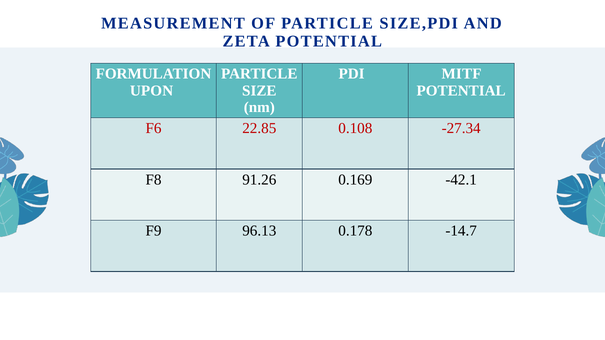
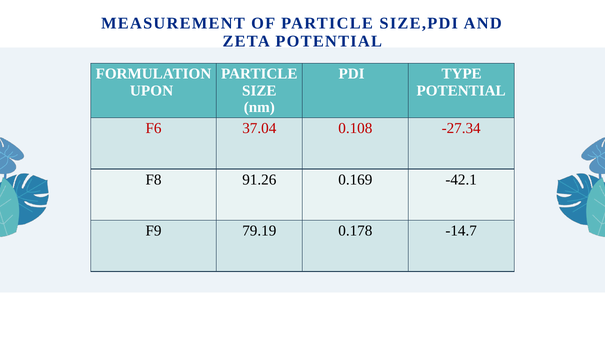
MITF: MITF -> TYPE
22.85: 22.85 -> 37.04
96.13: 96.13 -> 79.19
